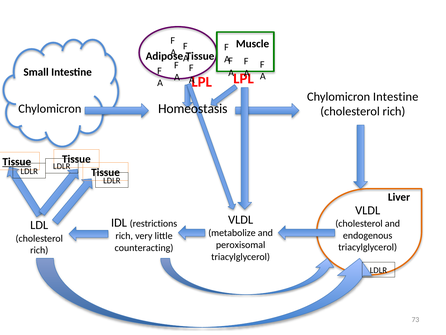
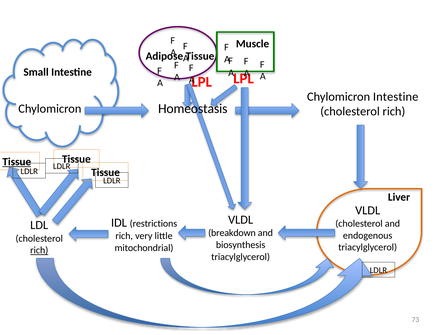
metabolize: metabolize -> breakdown
peroxisomal: peroxisomal -> biosynthesis
counteracting: counteracting -> mitochondrial
rich at (39, 250) underline: none -> present
